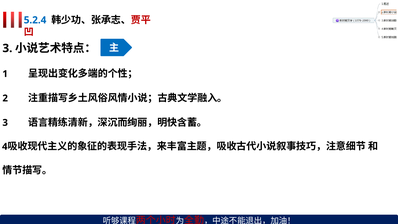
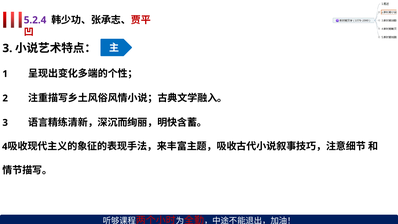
5.2.4 colour: blue -> purple
